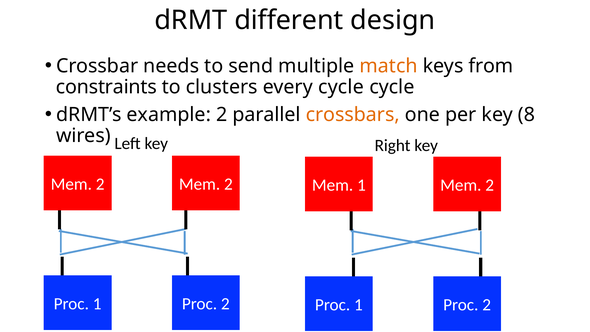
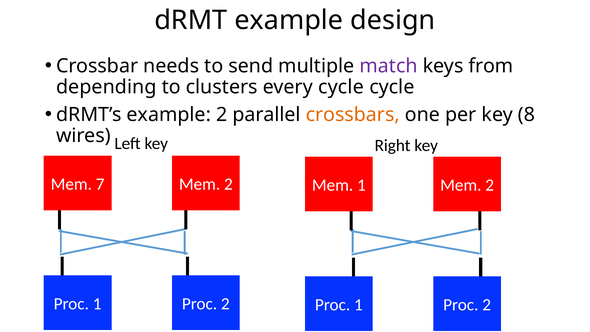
dRMT different: different -> example
match colour: orange -> purple
constraints: constraints -> depending
2 at (100, 184): 2 -> 7
